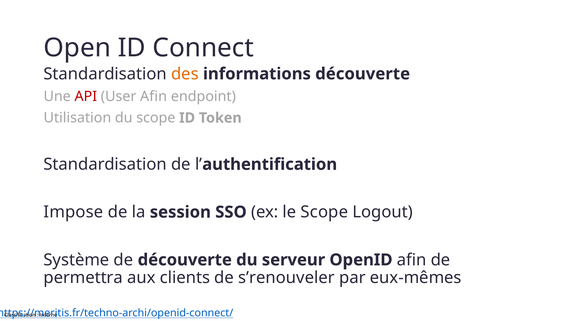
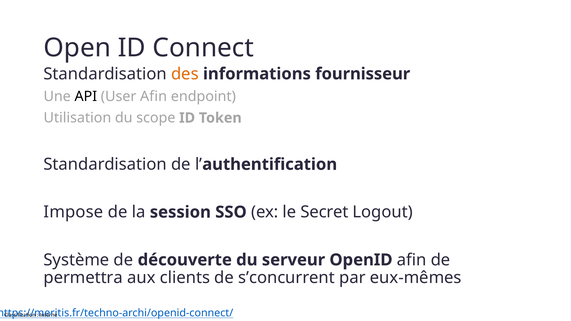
informations découverte: découverte -> fournisseur
API colour: red -> black
le Scope: Scope -> Secret
s’renouveler: s’renouveler -> s’concurrent
